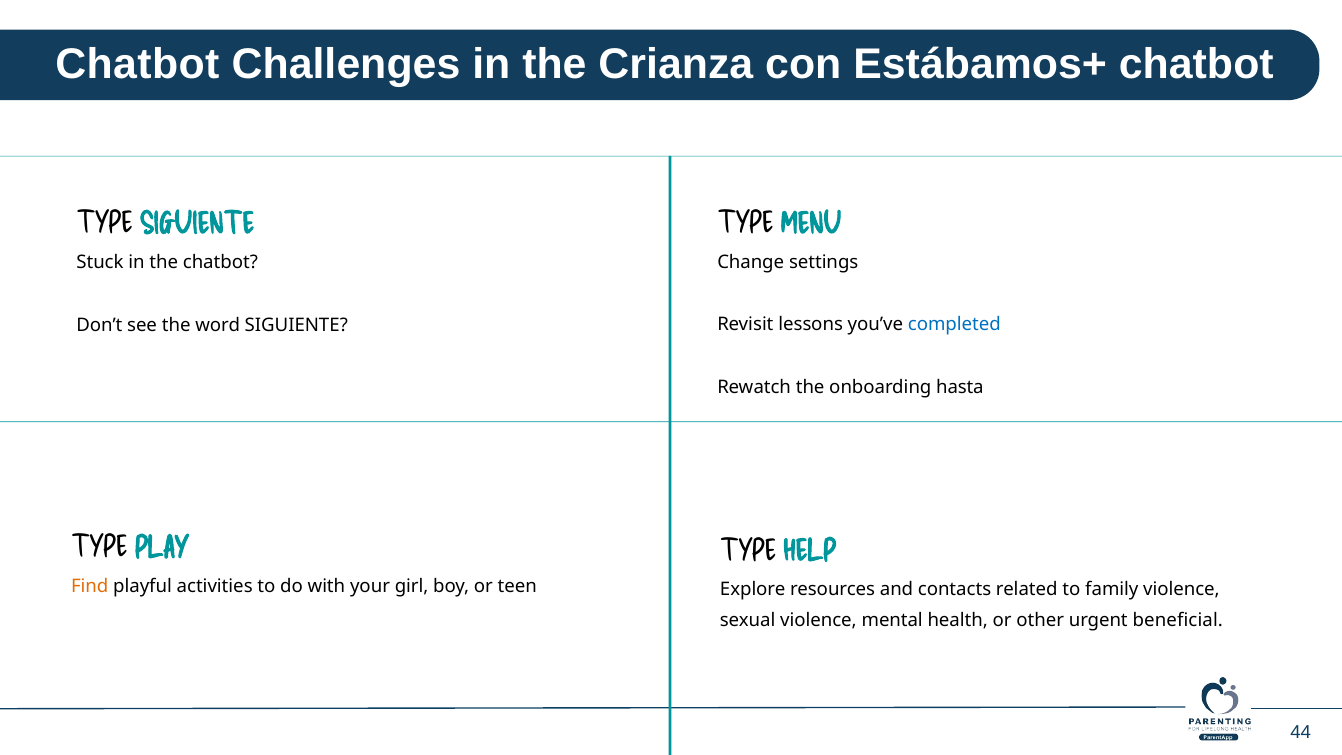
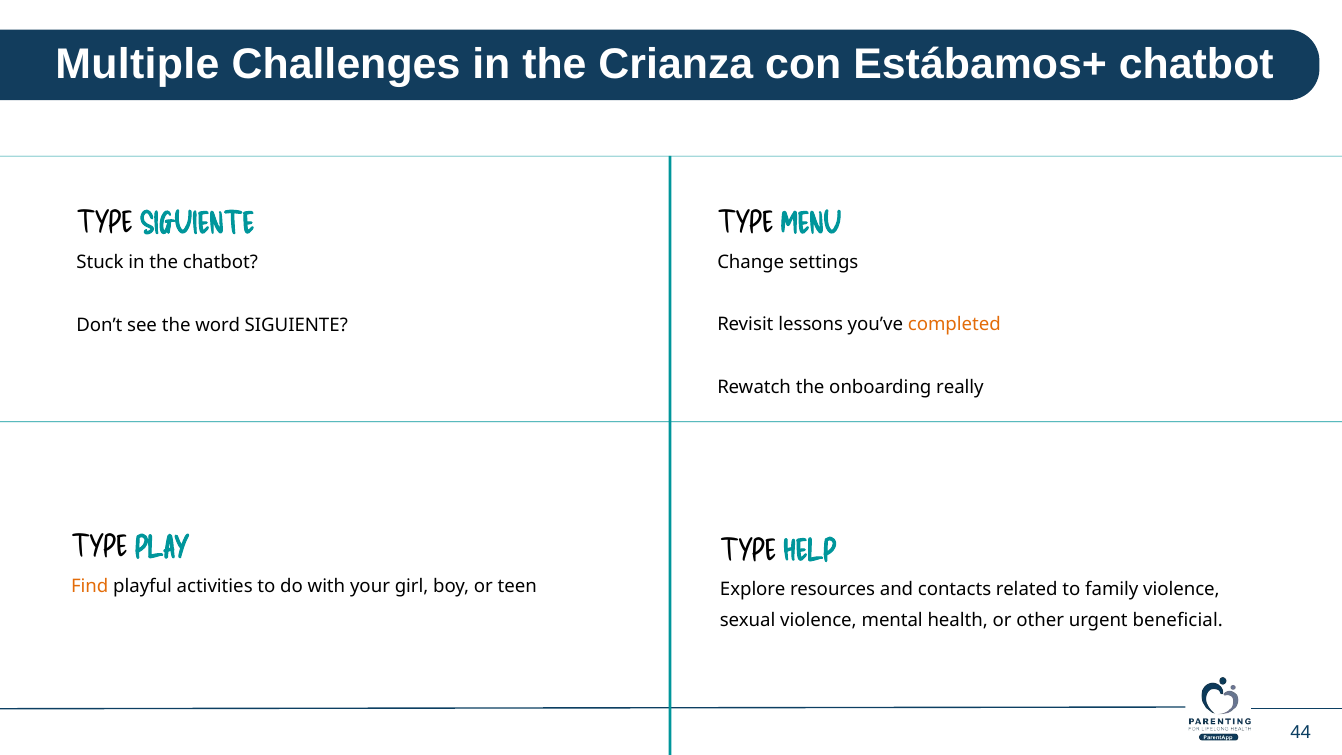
Chatbot at (137, 64): Chatbot -> Multiple
completed colour: blue -> orange
hasta: hasta -> really
